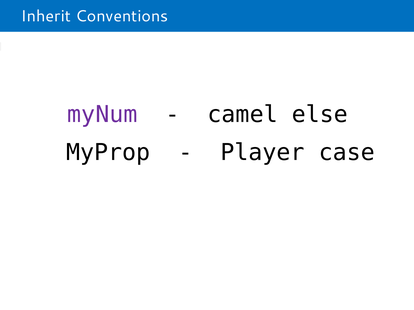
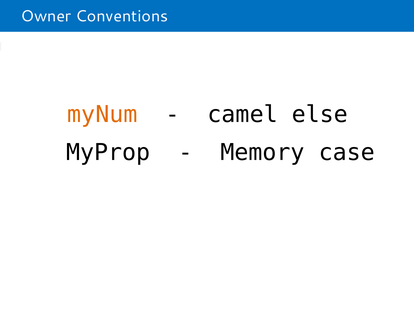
Inherit: Inherit -> Owner
myNum colour: purple -> orange
Player: Player -> Memory
